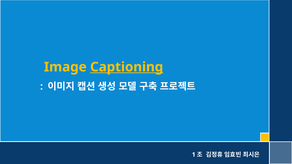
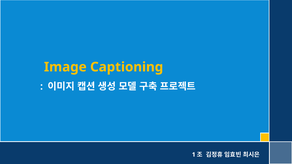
Captioning underline: present -> none
